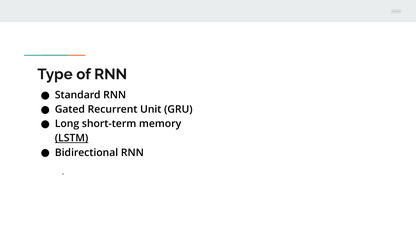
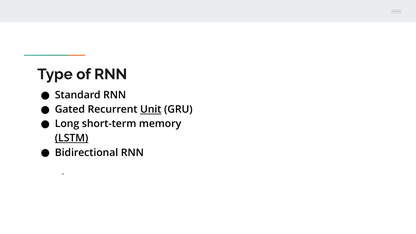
Unit underline: none -> present
